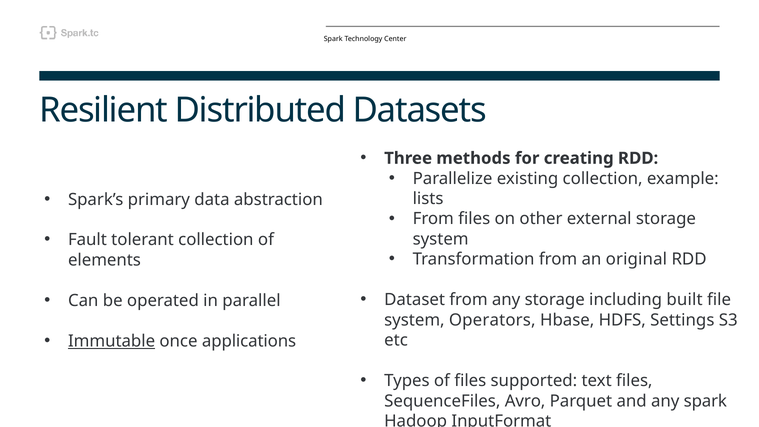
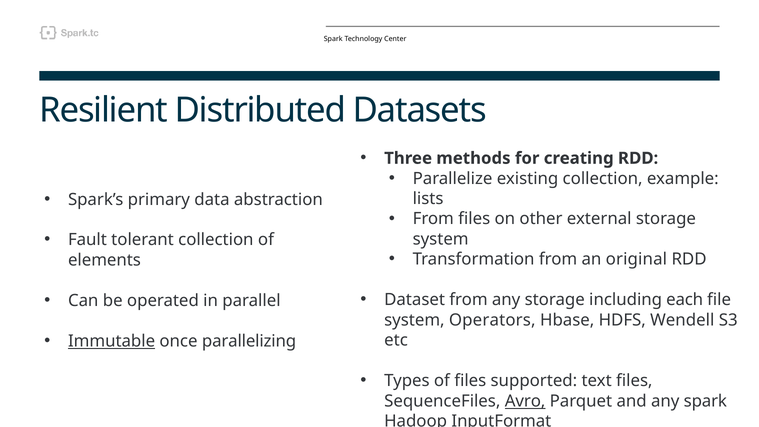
built: built -> each
Settings: Settings -> Wendell
applications: applications -> parallelizing
Avro underline: none -> present
